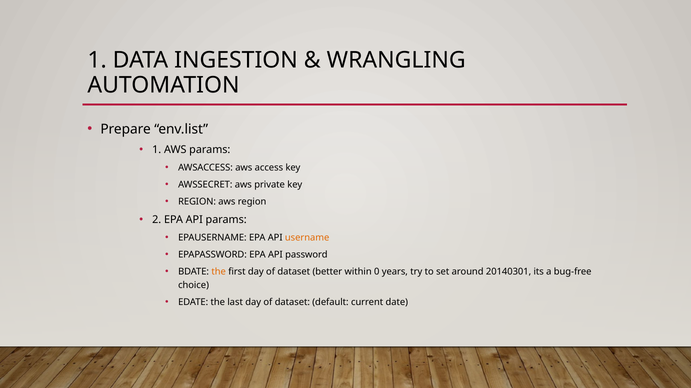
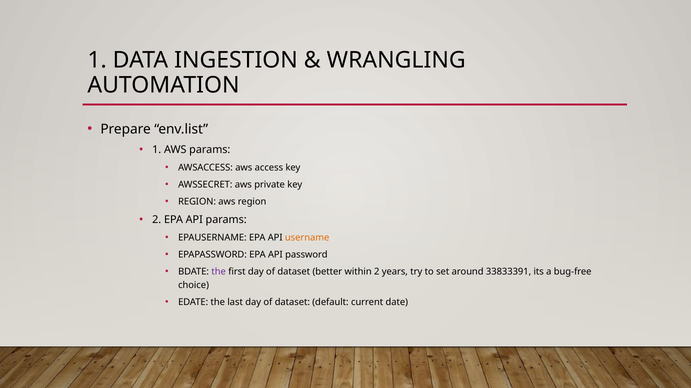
the at (219, 272) colour: orange -> purple
within 0: 0 -> 2
20140301: 20140301 -> 33833391
